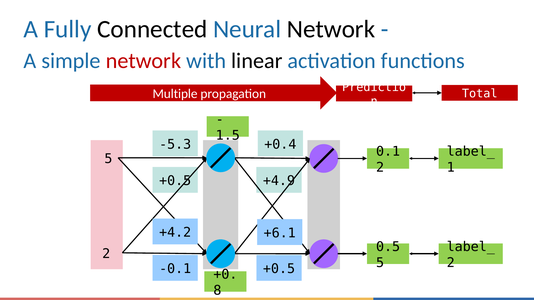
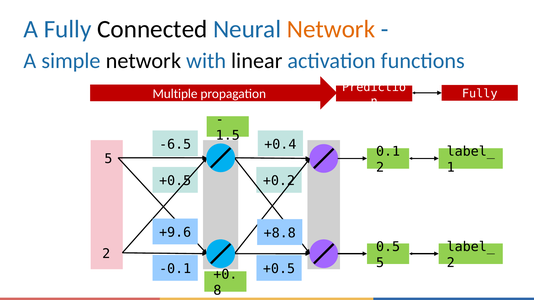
Network at (331, 29) colour: black -> orange
network at (143, 61) colour: red -> black
Total at (480, 94): Total -> Fully
-5.3: -5.3 -> -6.5
+4.9: +4.9 -> +0.2
+4.2: +4.2 -> +9.6
+6.1: +6.1 -> +8.8
